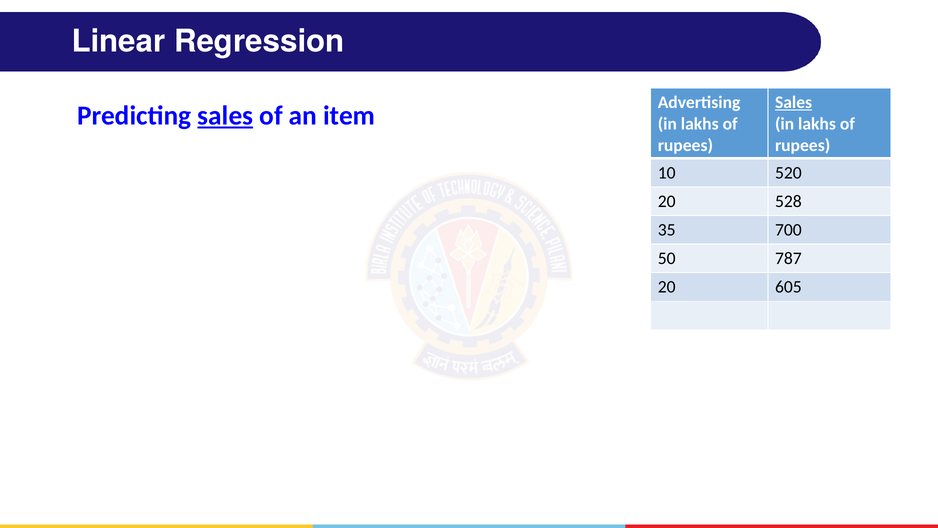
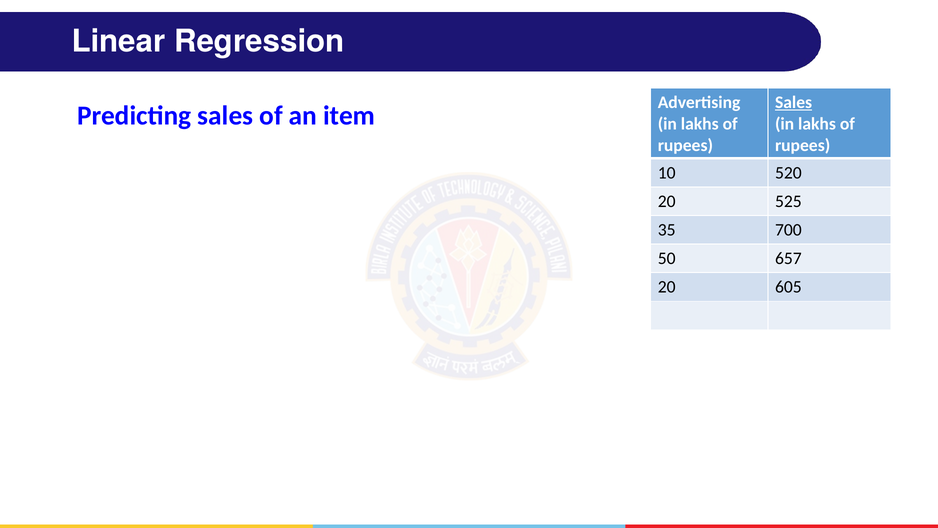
sales at (225, 116) underline: present -> none
528: 528 -> 525
787: 787 -> 657
